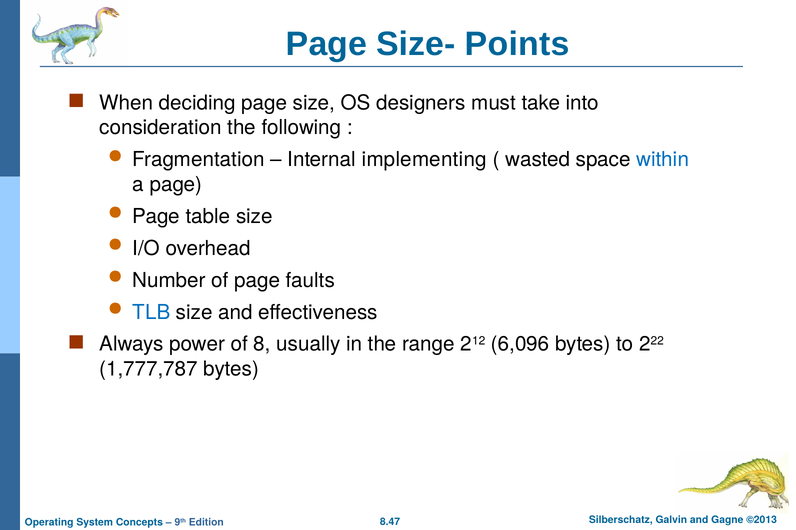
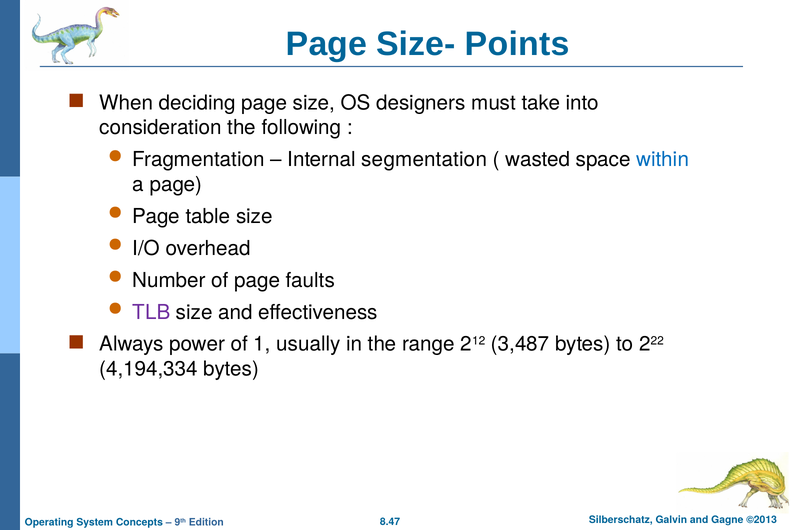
implementing: implementing -> segmentation
TLB colour: blue -> purple
8: 8 -> 1
6,096: 6,096 -> 3,487
1,777,787: 1,777,787 -> 4,194,334
